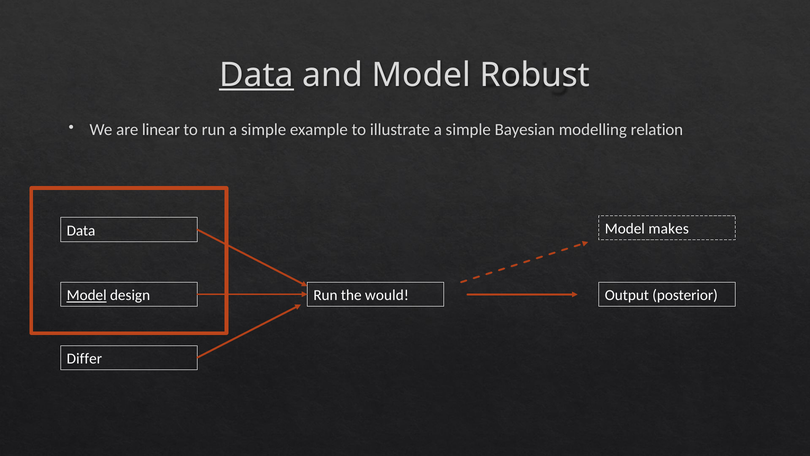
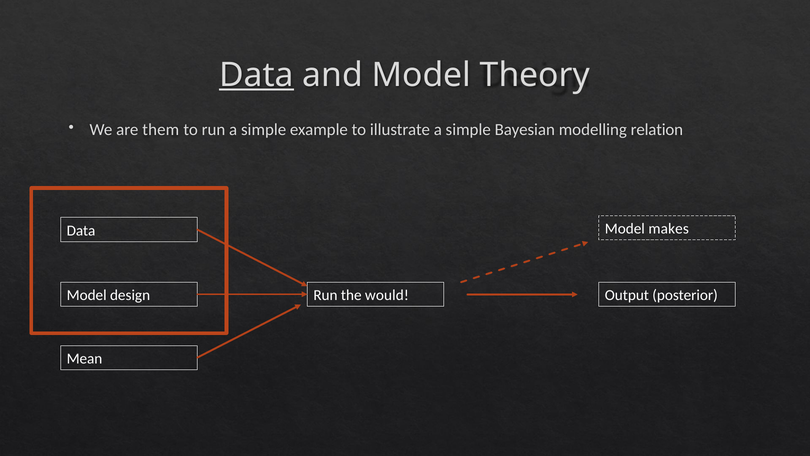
Robust: Robust -> Theory
linear: linear -> them
Model at (87, 295) underline: present -> none
Differ: Differ -> Mean
